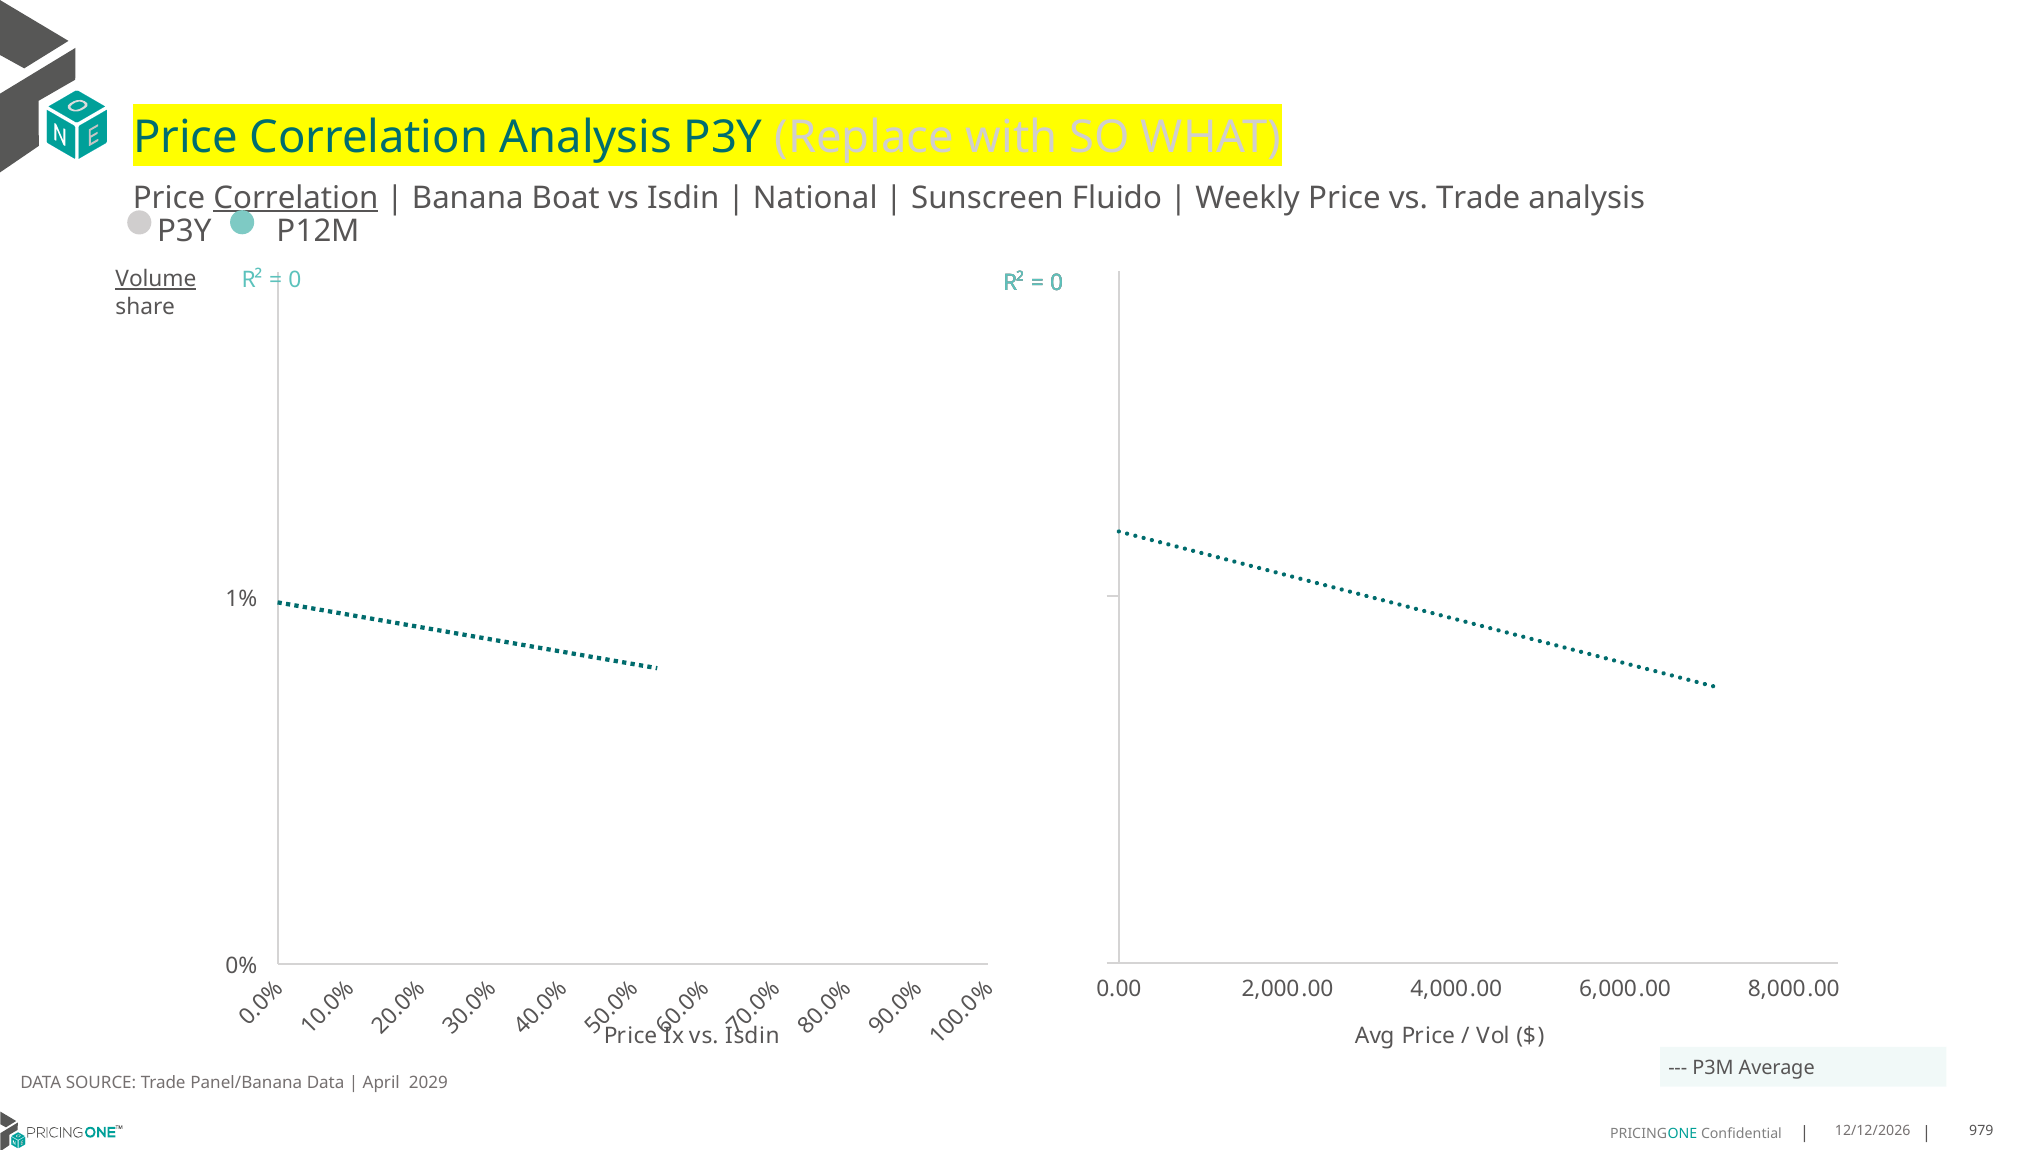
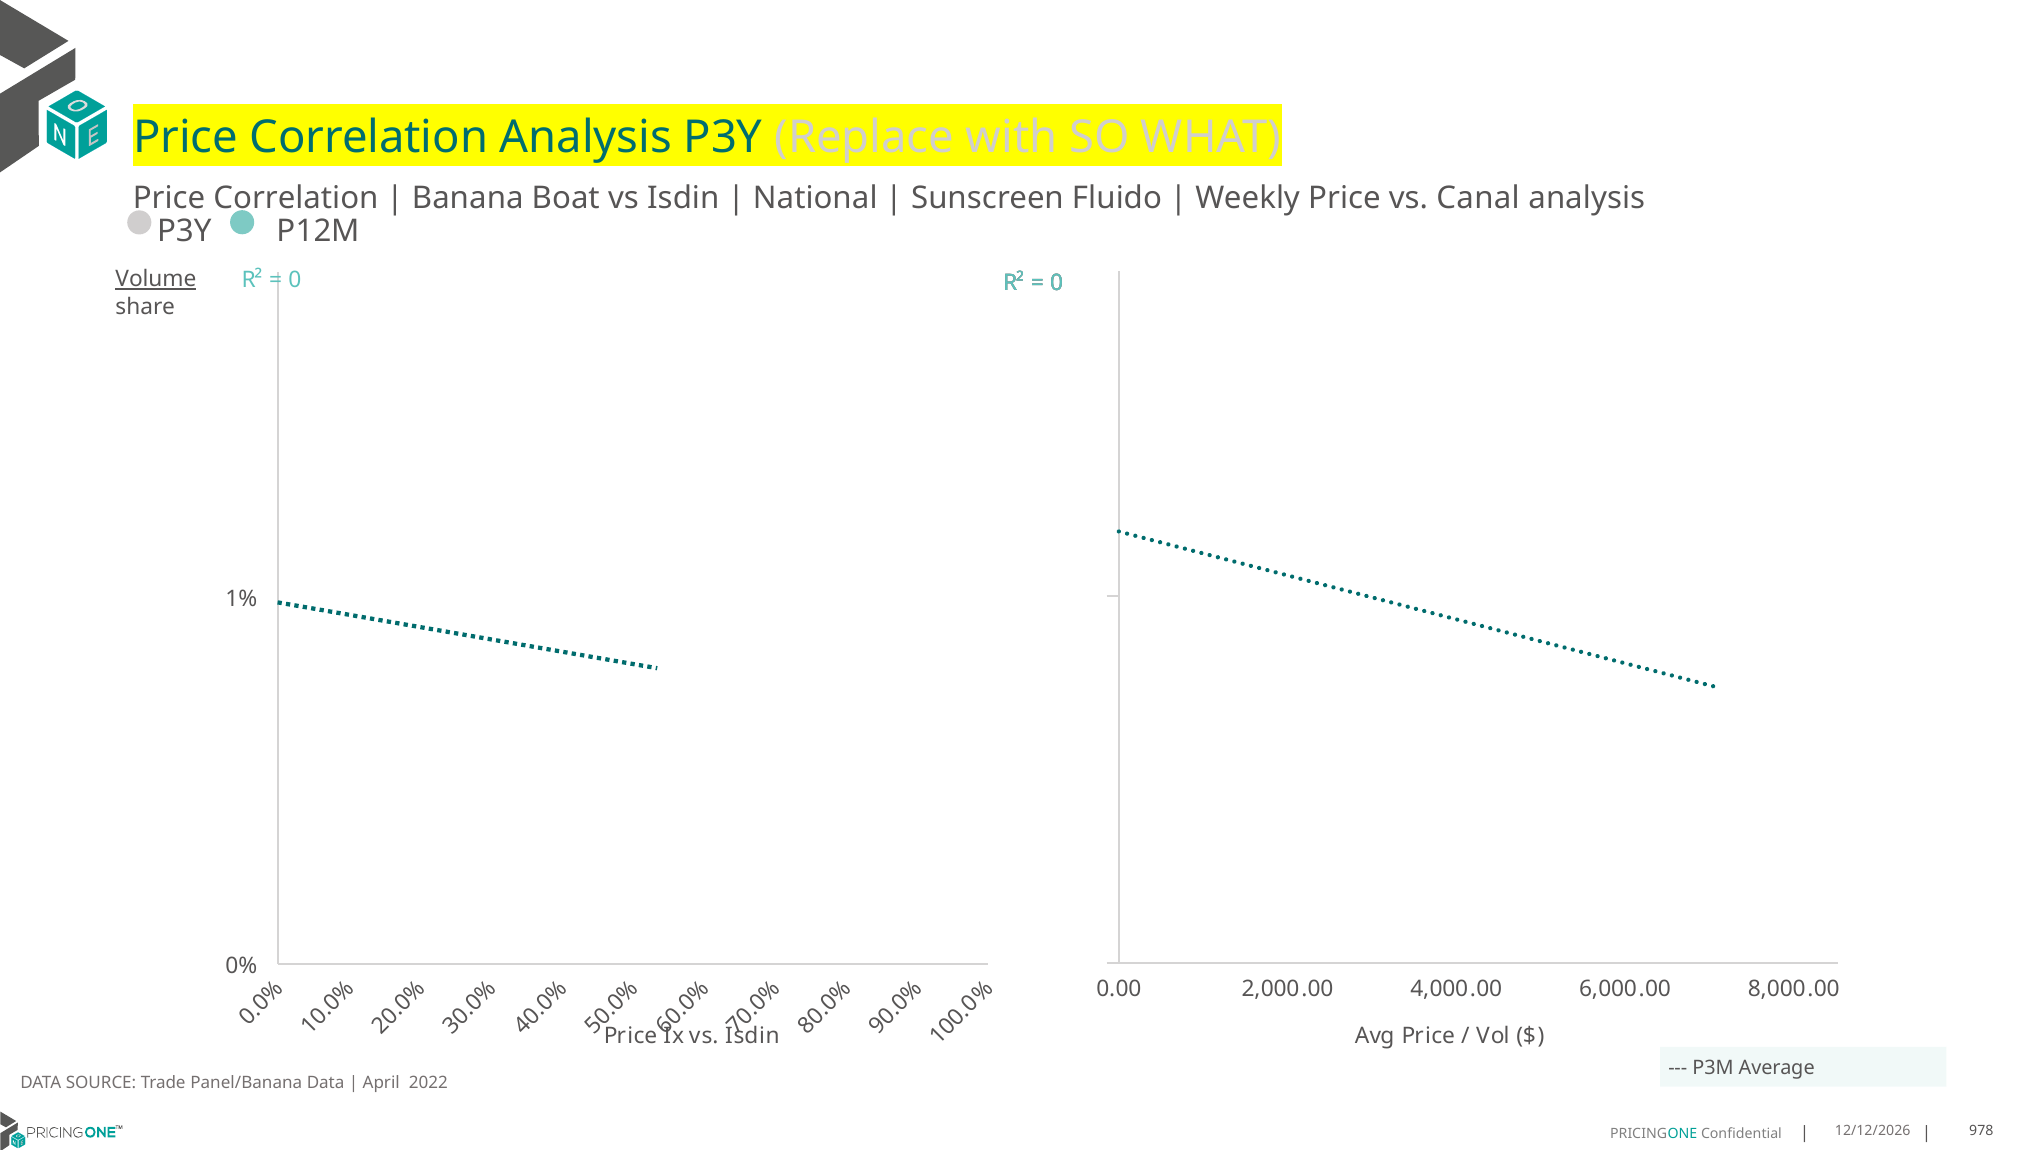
Correlation at (296, 198) underline: present -> none
vs Trade: Trade -> Canal
2029: 2029 -> 2022
979: 979 -> 978
